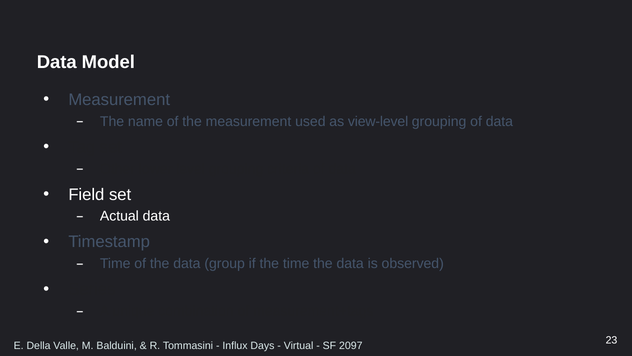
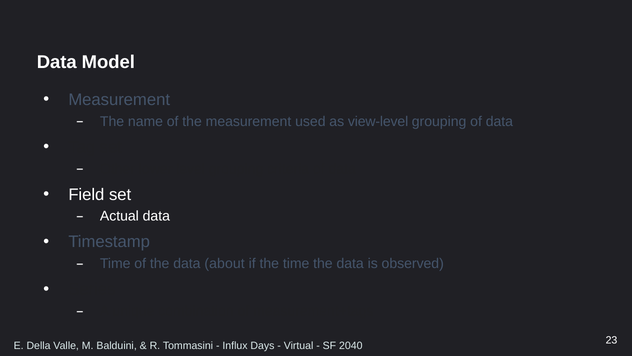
group: group -> about
2097: 2097 -> 2040
